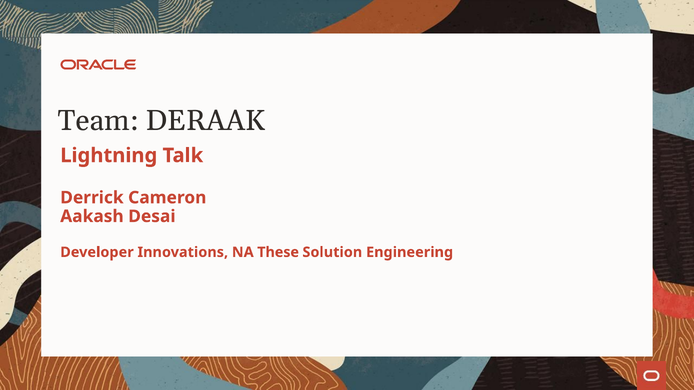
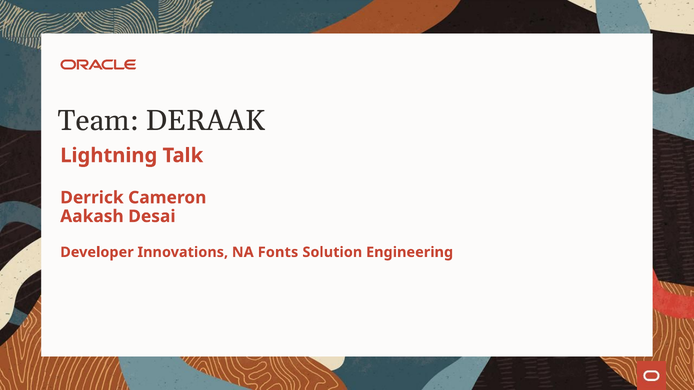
These: These -> Fonts
